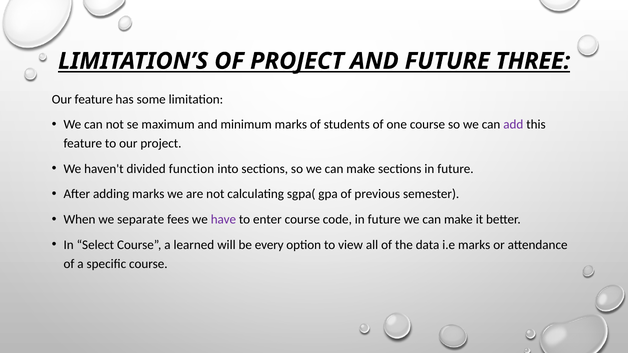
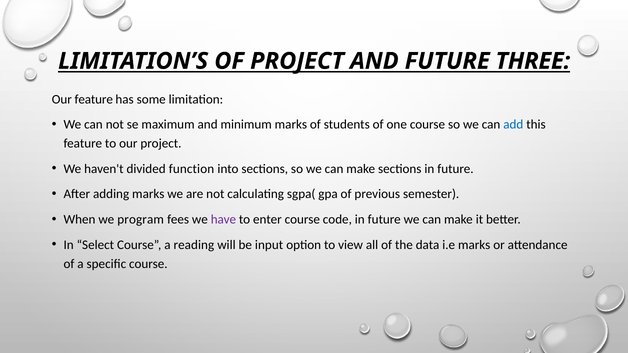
add colour: purple -> blue
separate: separate -> program
learned: learned -> reading
every: every -> input
